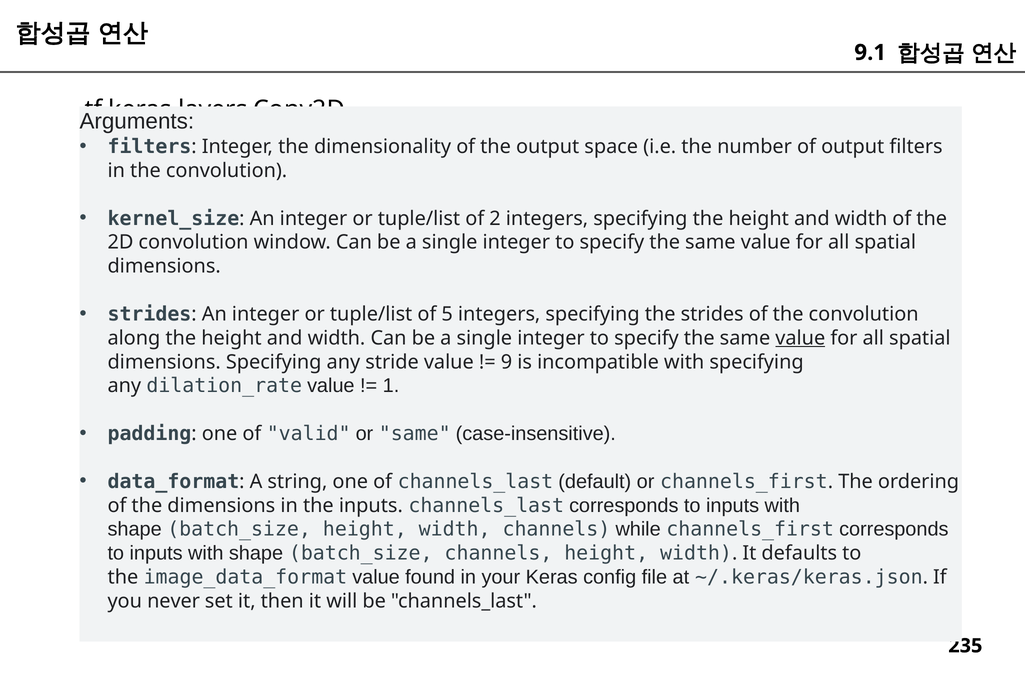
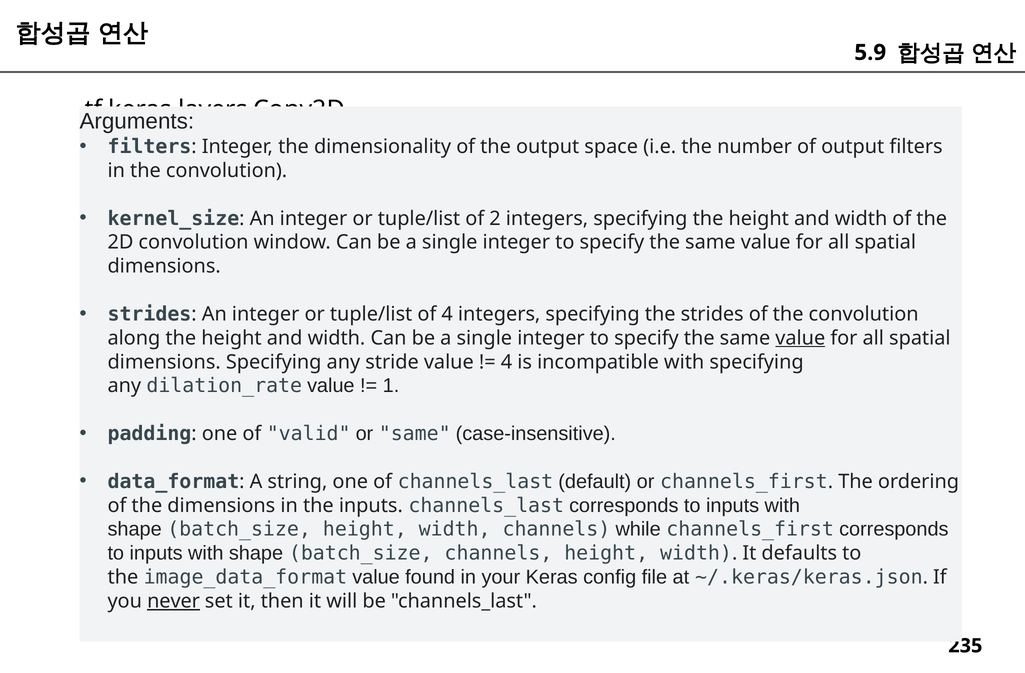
9.1: 9.1 -> 5.9
of 5: 5 -> 4
9 at (507, 362): 9 -> 4
never underline: none -> present
